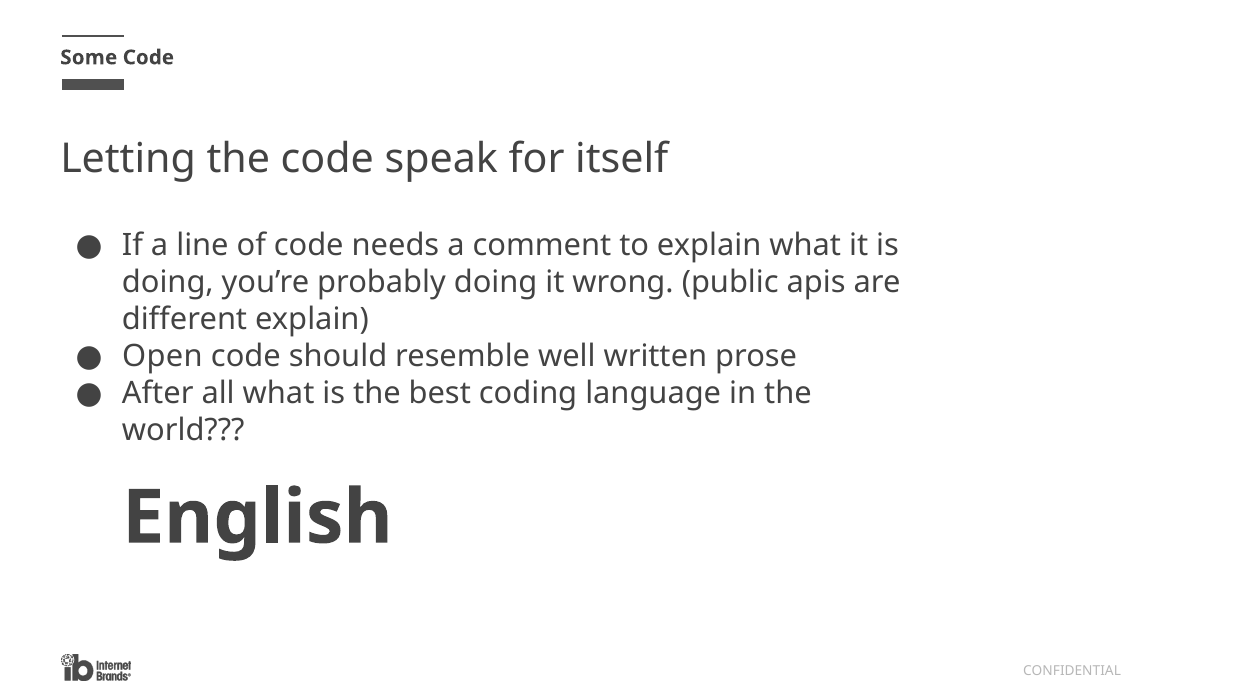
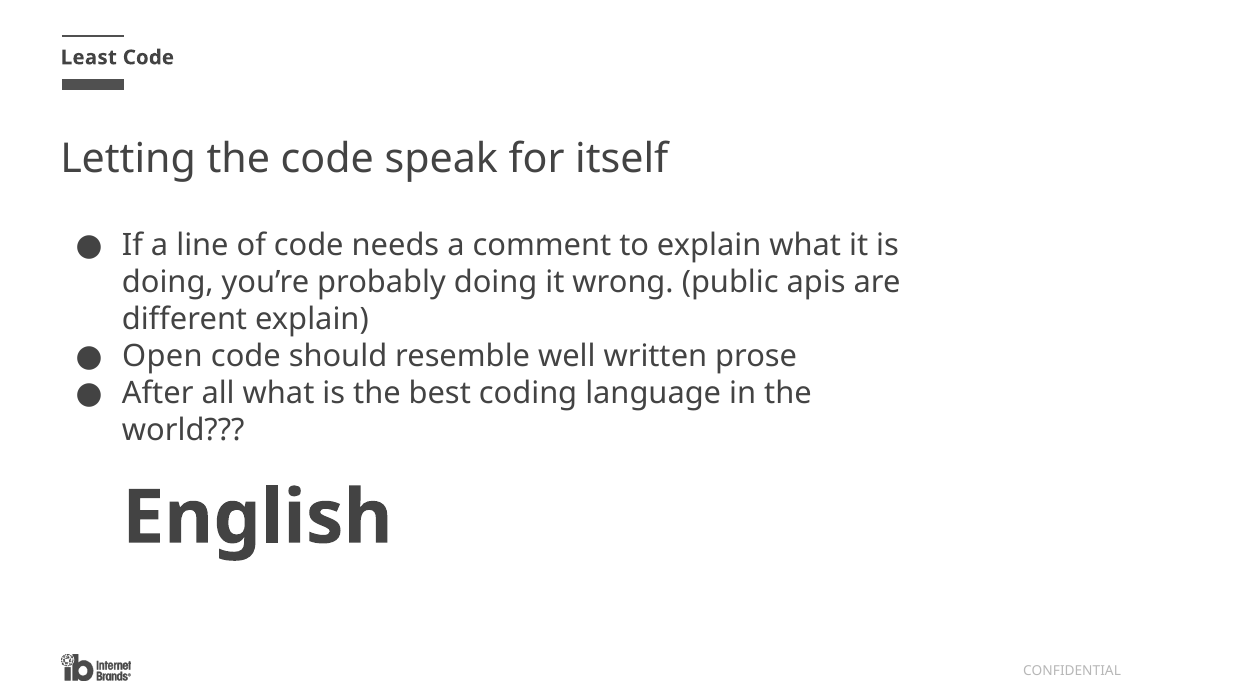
Some: Some -> Least
